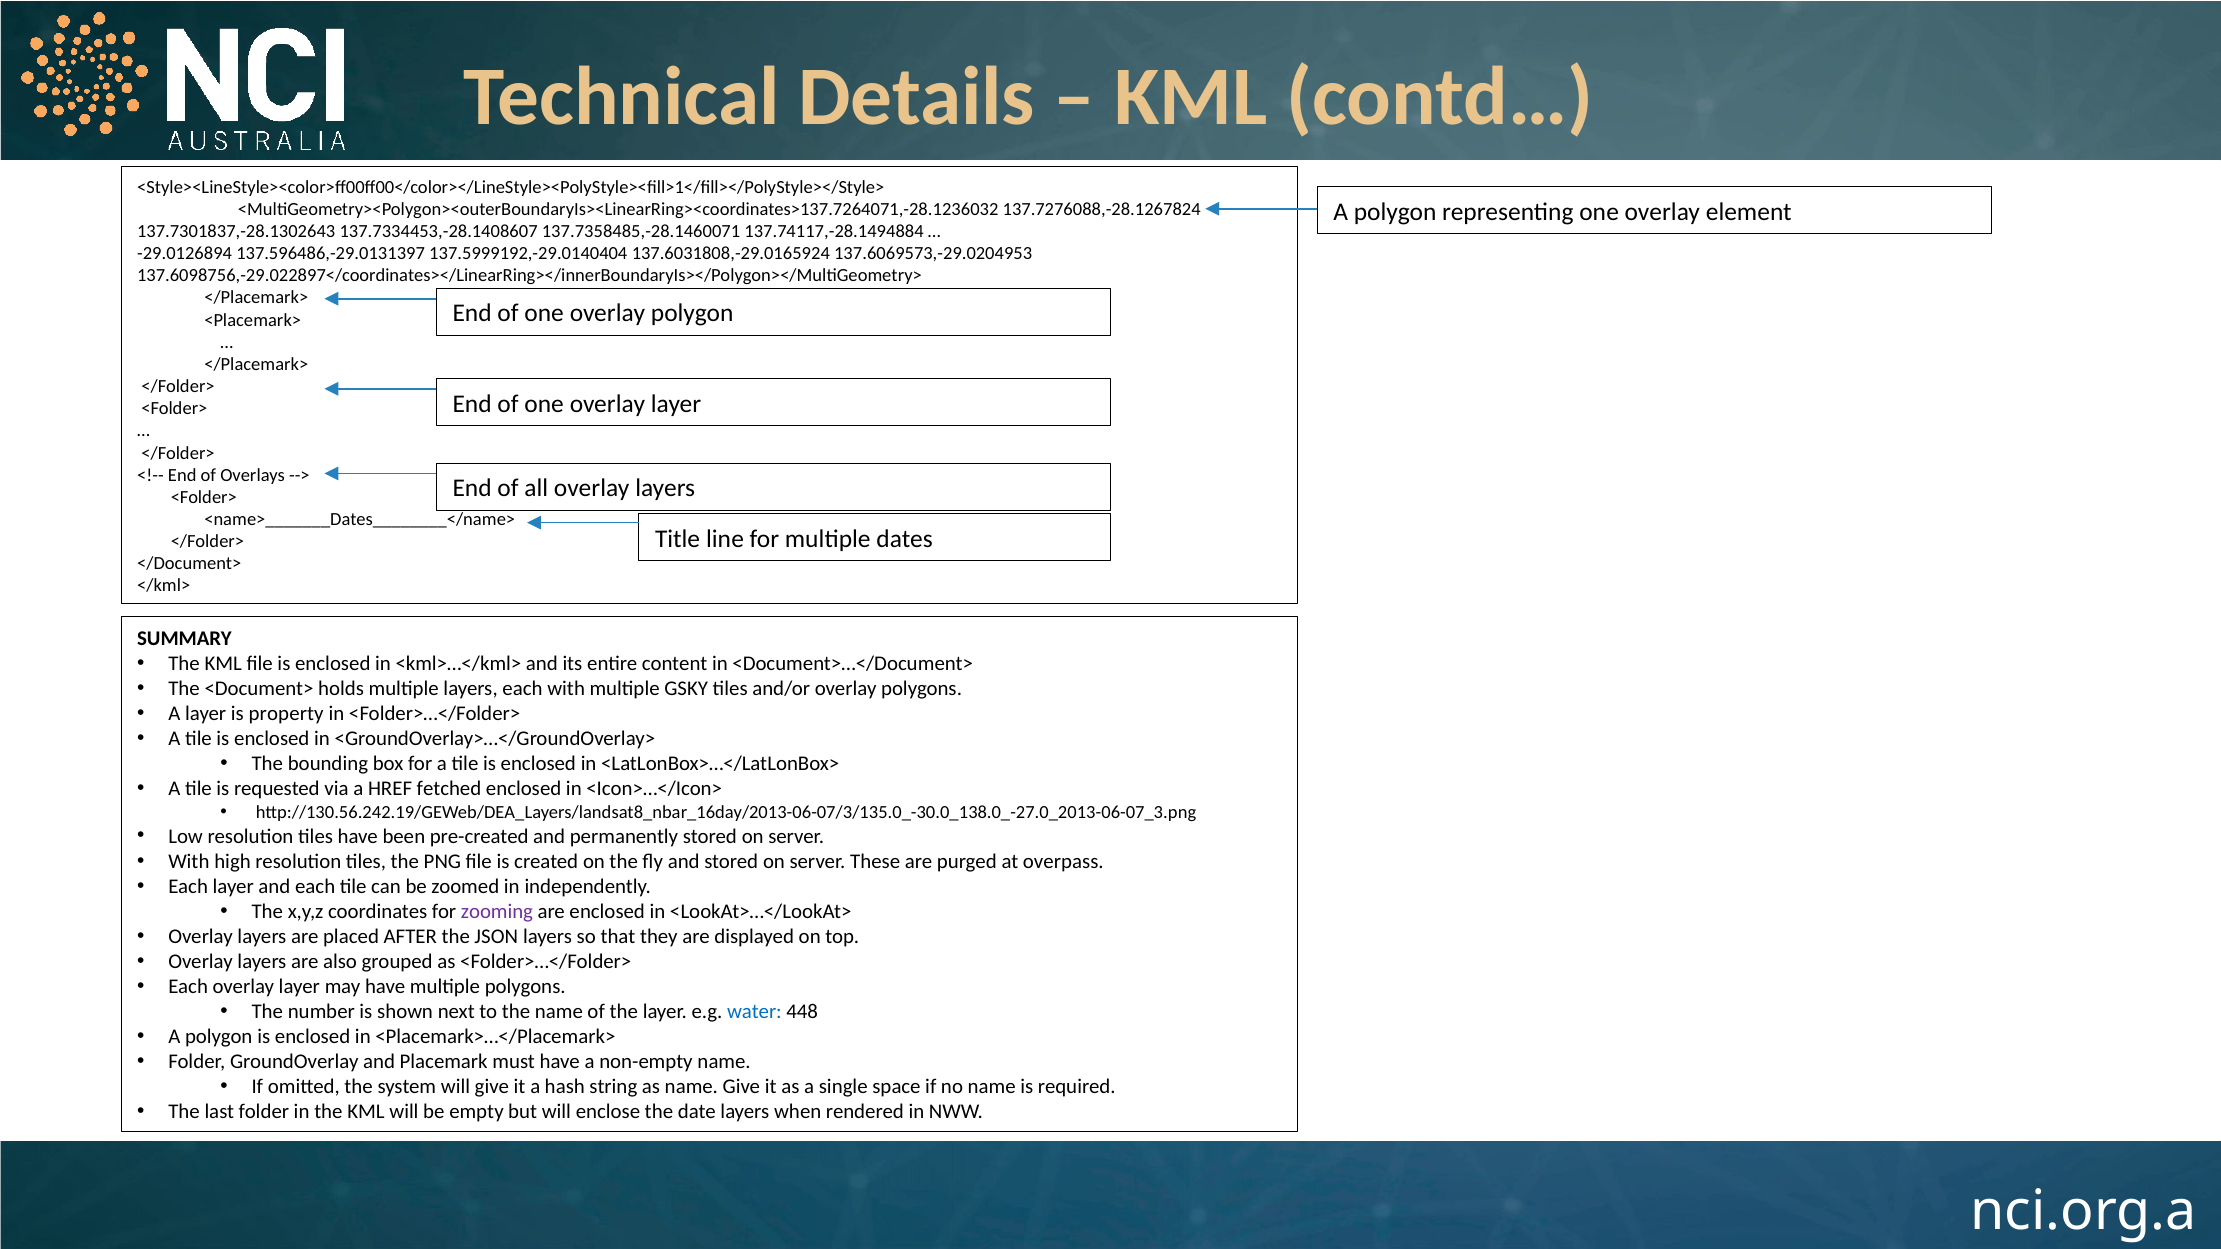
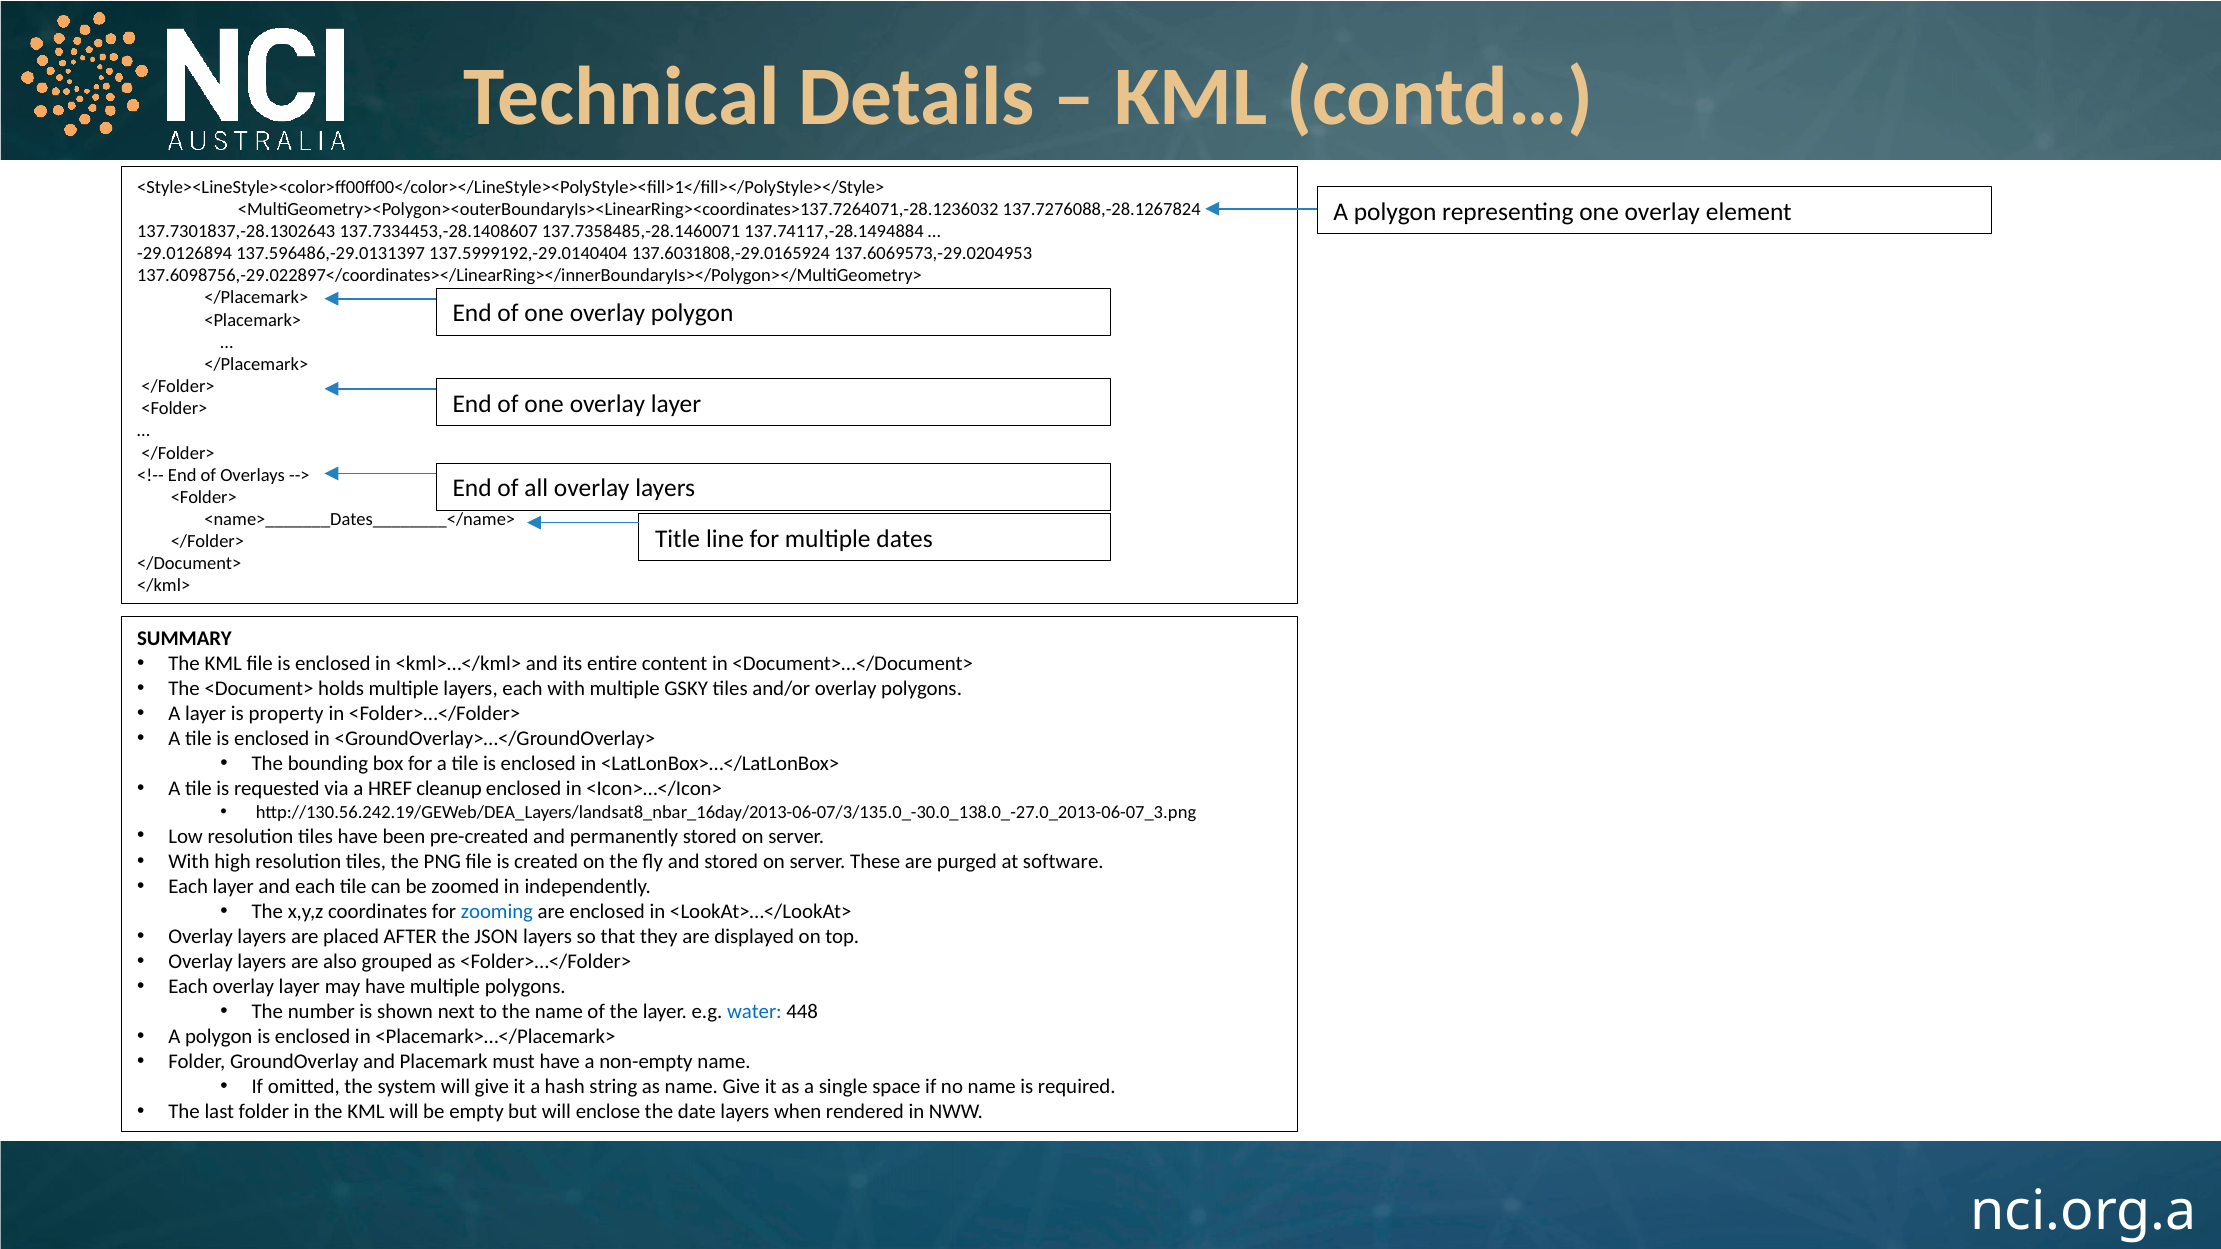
fetched: fetched -> cleanup
overpass: overpass -> software
zooming colour: purple -> blue
